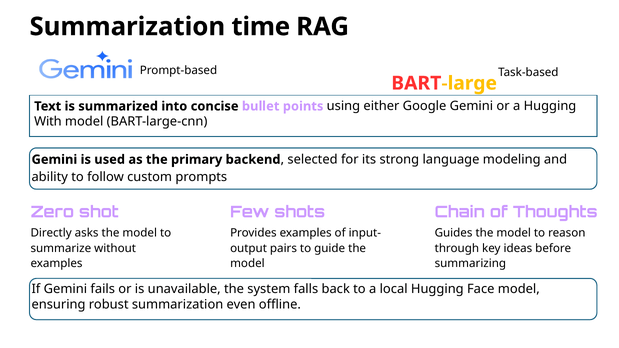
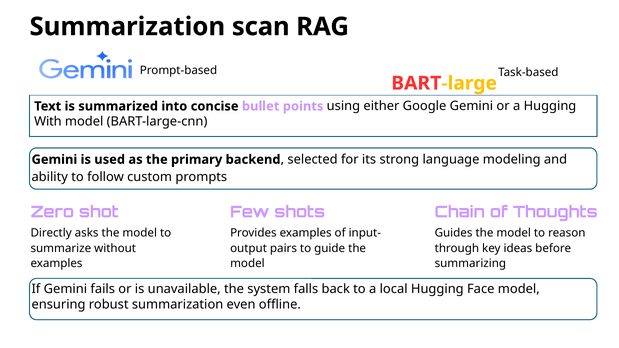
time: time -> scan
